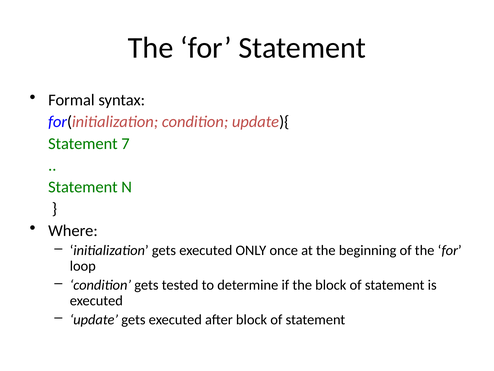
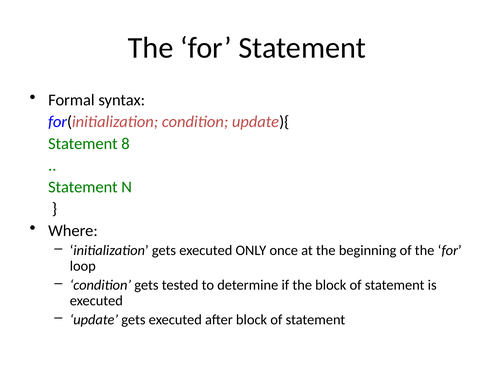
7: 7 -> 8
